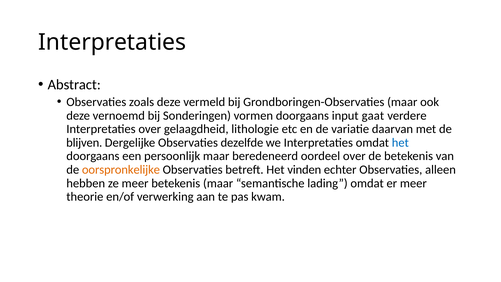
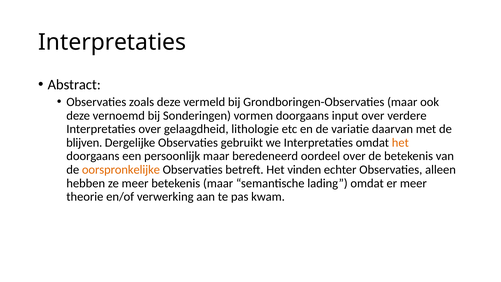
input gaat: gaat -> over
dezelfde: dezelfde -> gebruikt
het at (400, 143) colour: blue -> orange
